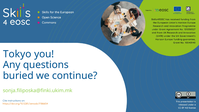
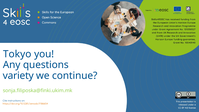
buried: buried -> variety
